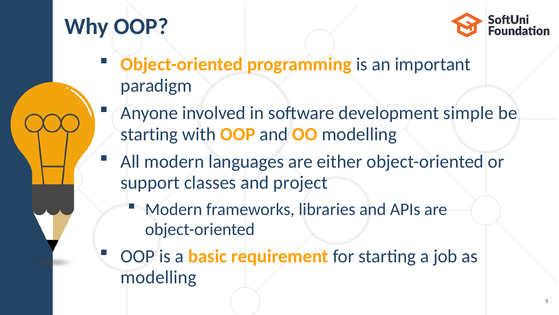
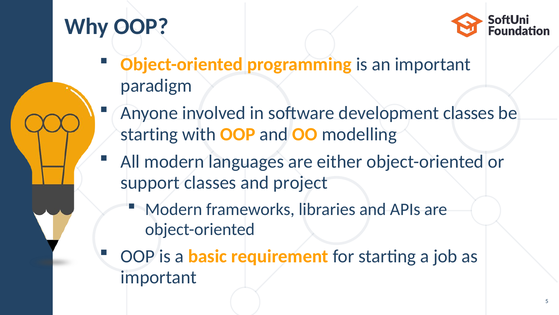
development simple: simple -> classes
modelling at (159, 277): modelling -> important
